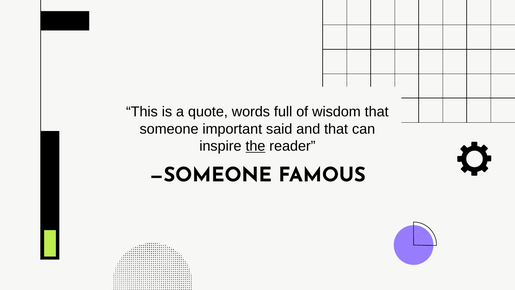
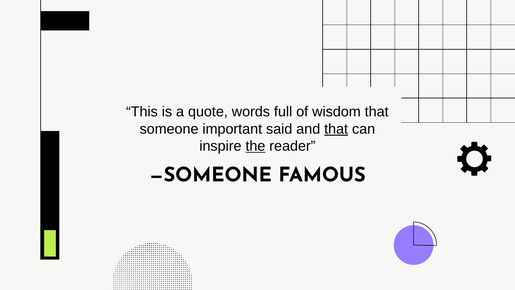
that at (336, 129) underline: none -> present
